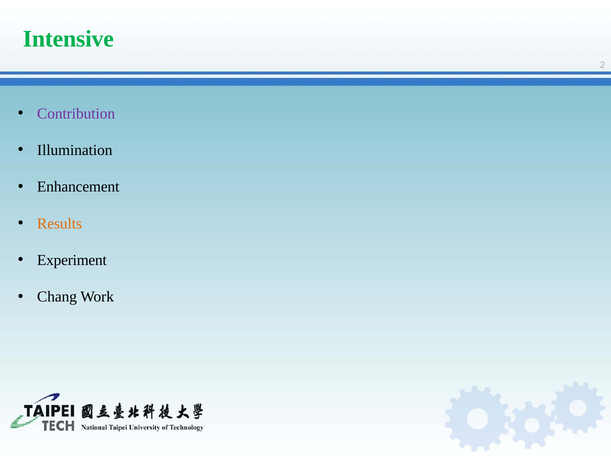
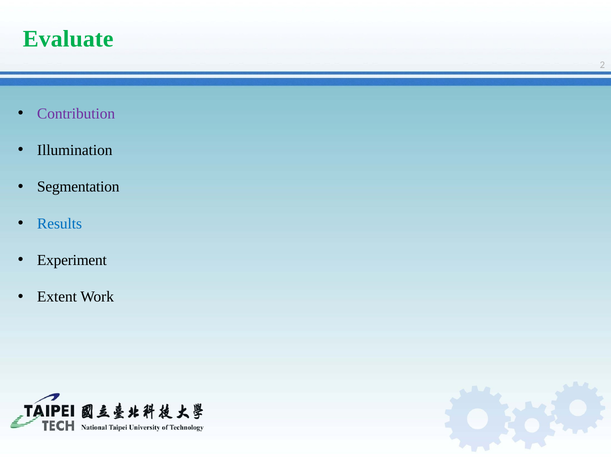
Intensive: Intensive -> Evaluate
Enhancement: Enhancement -> Segmentation
Results colour: orange -> blue
Chang: Chang -> Extent
